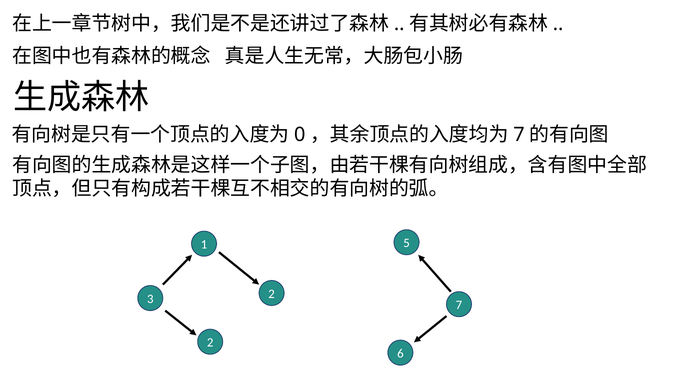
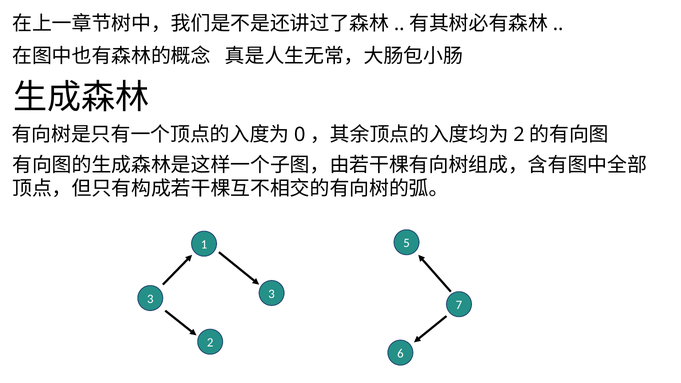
7 at (519, 135): 7 -> 2
3 2: 2 -> 3
